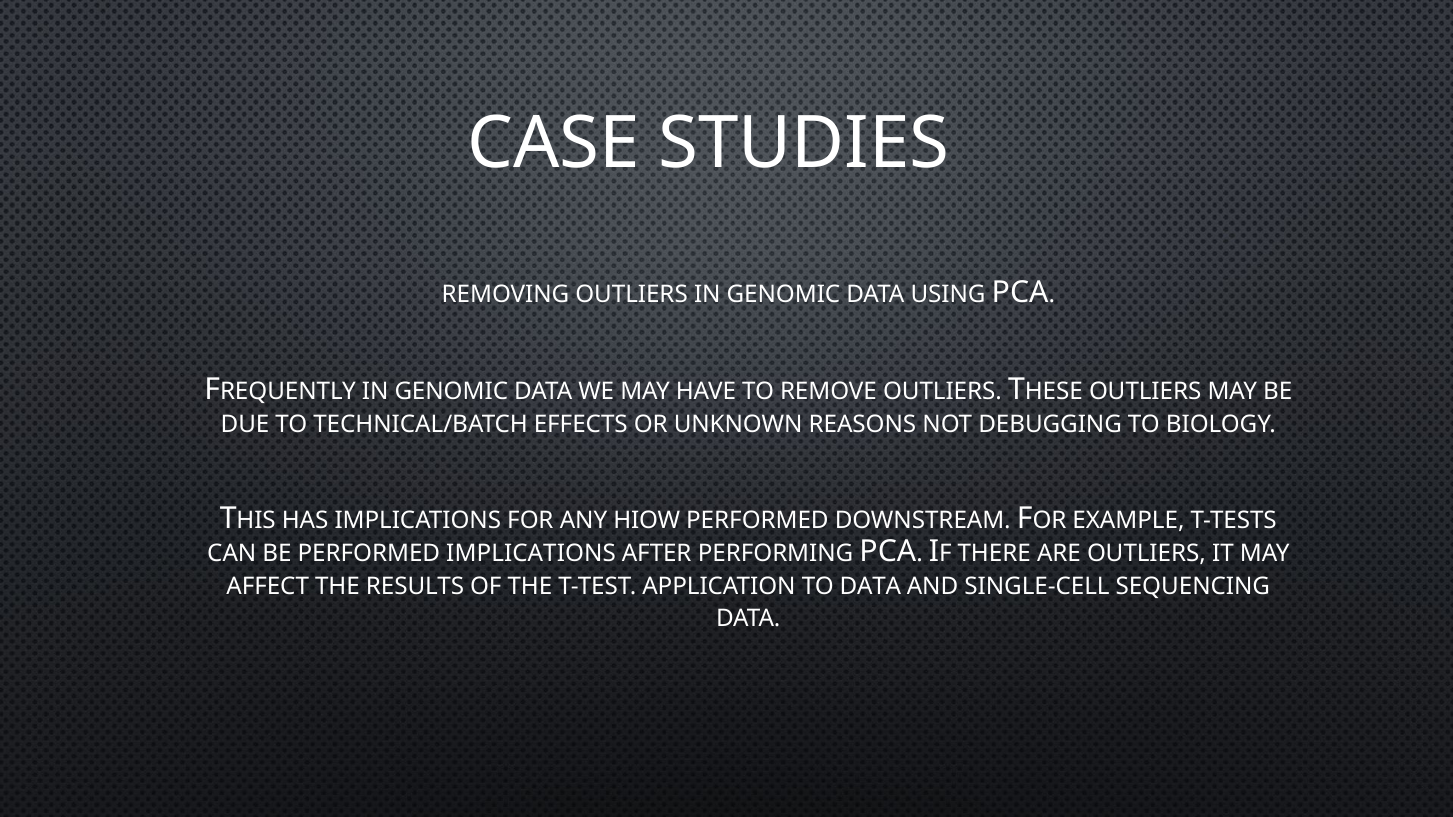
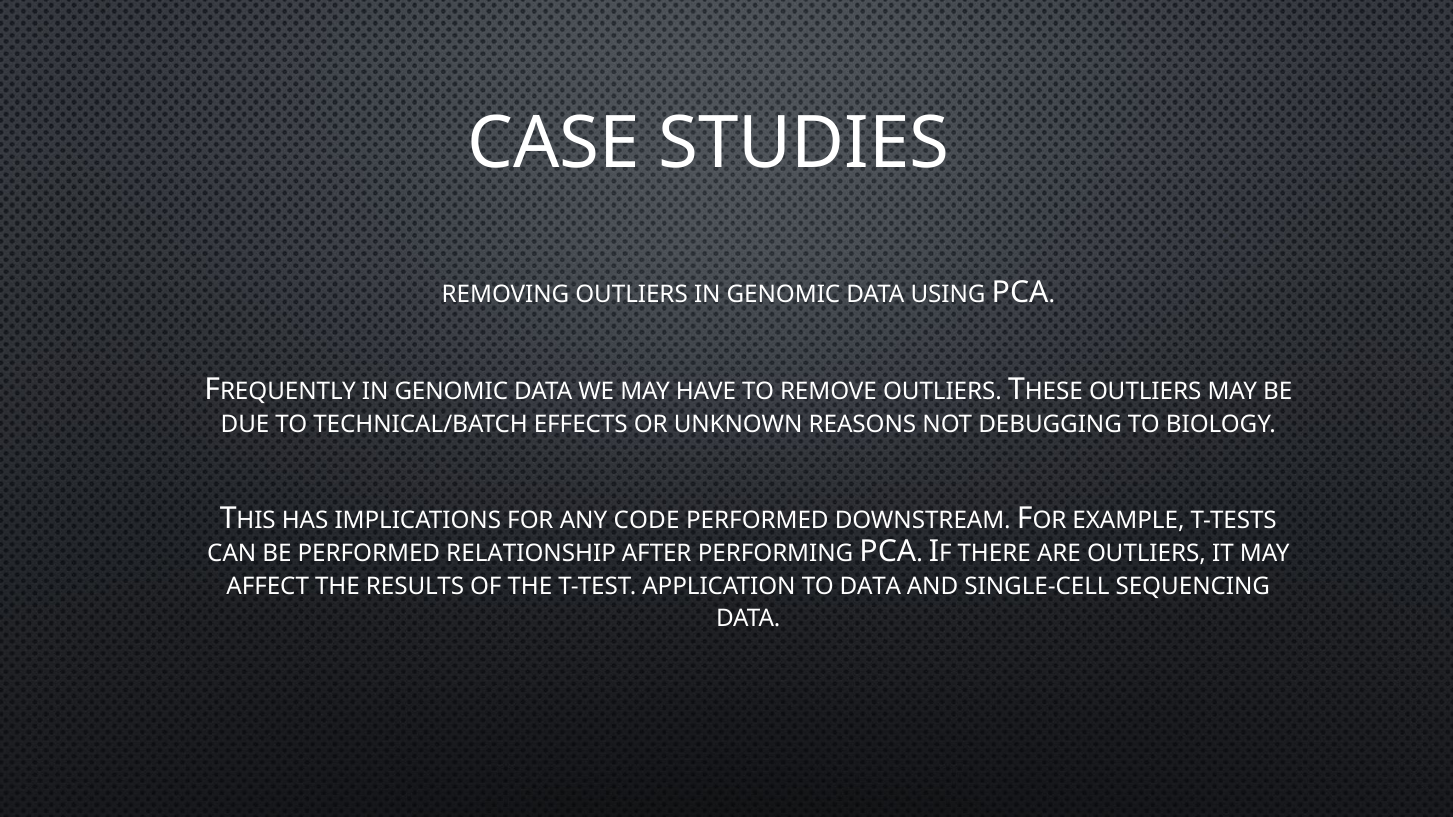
HIOW: HIOW -> CODE
PERFORMED IMPLICATIONS: IMPLICATIONS -> RELATIONSHIP
